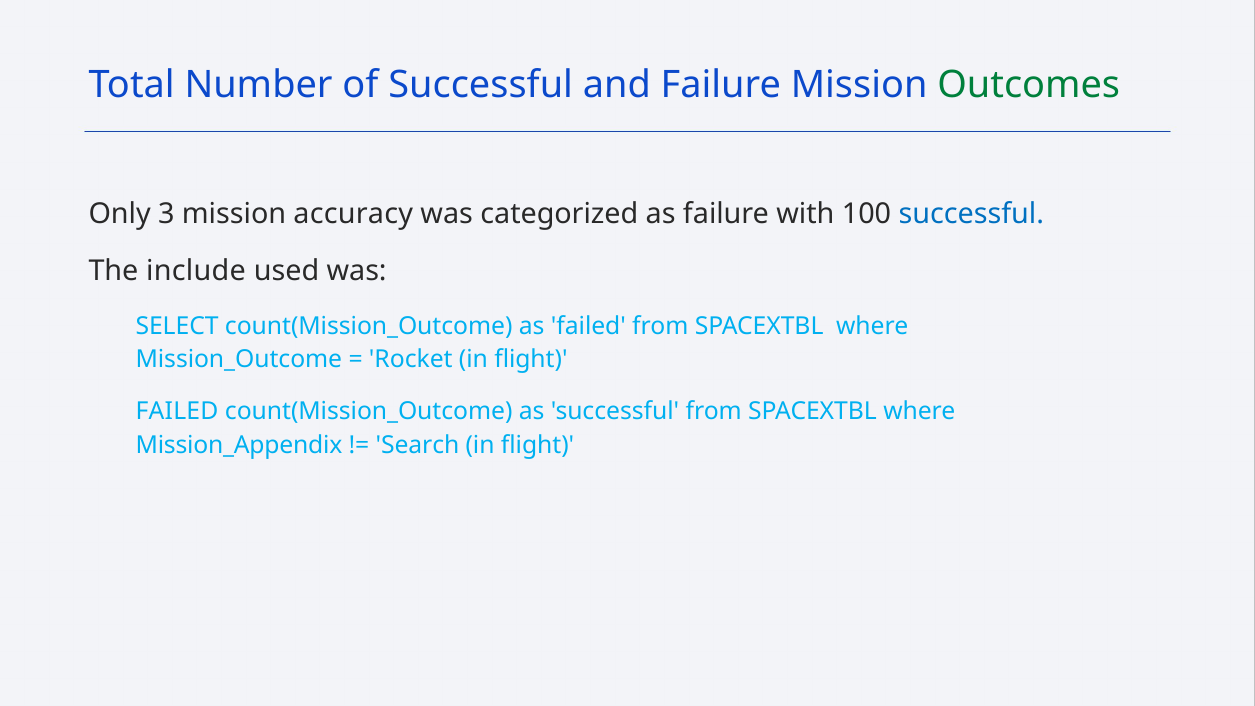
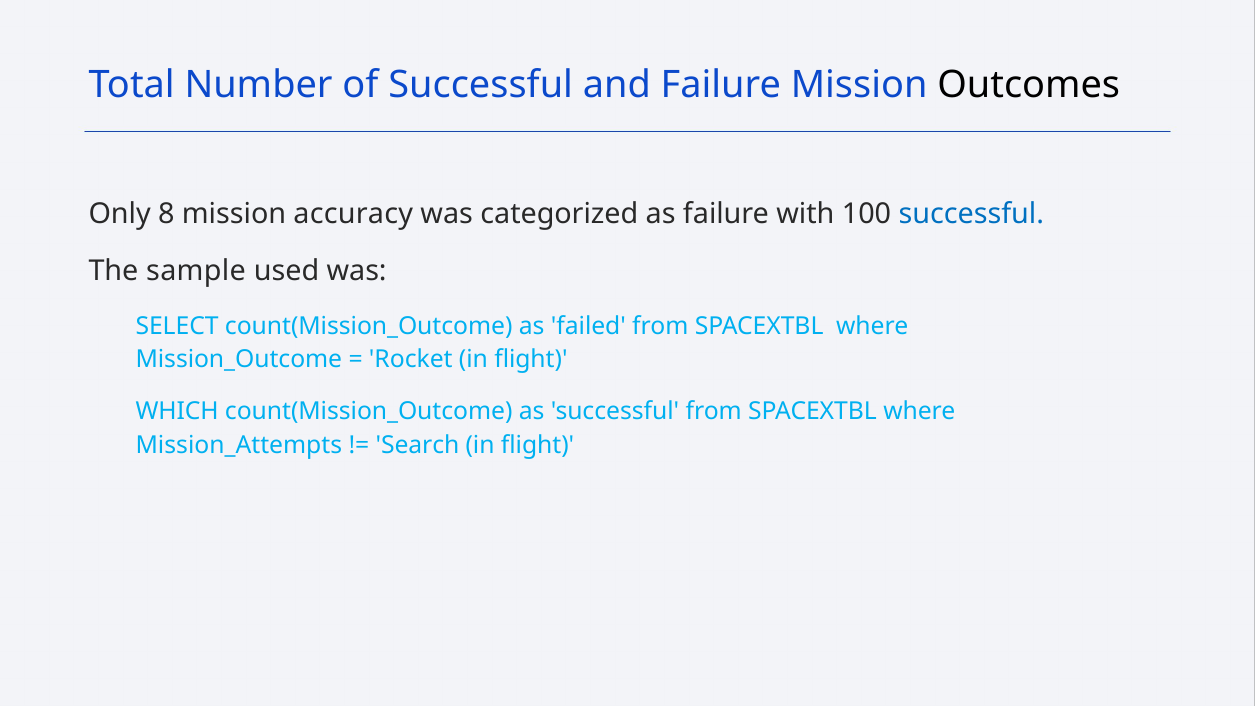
Outcomes colour: green -> black
3: 3 -> 8
include: include -> sample
FAILED at (177, 411): FAILED -> WHICH
Mission_Appendix: Mission_Appendix -> Mission_Attempts
